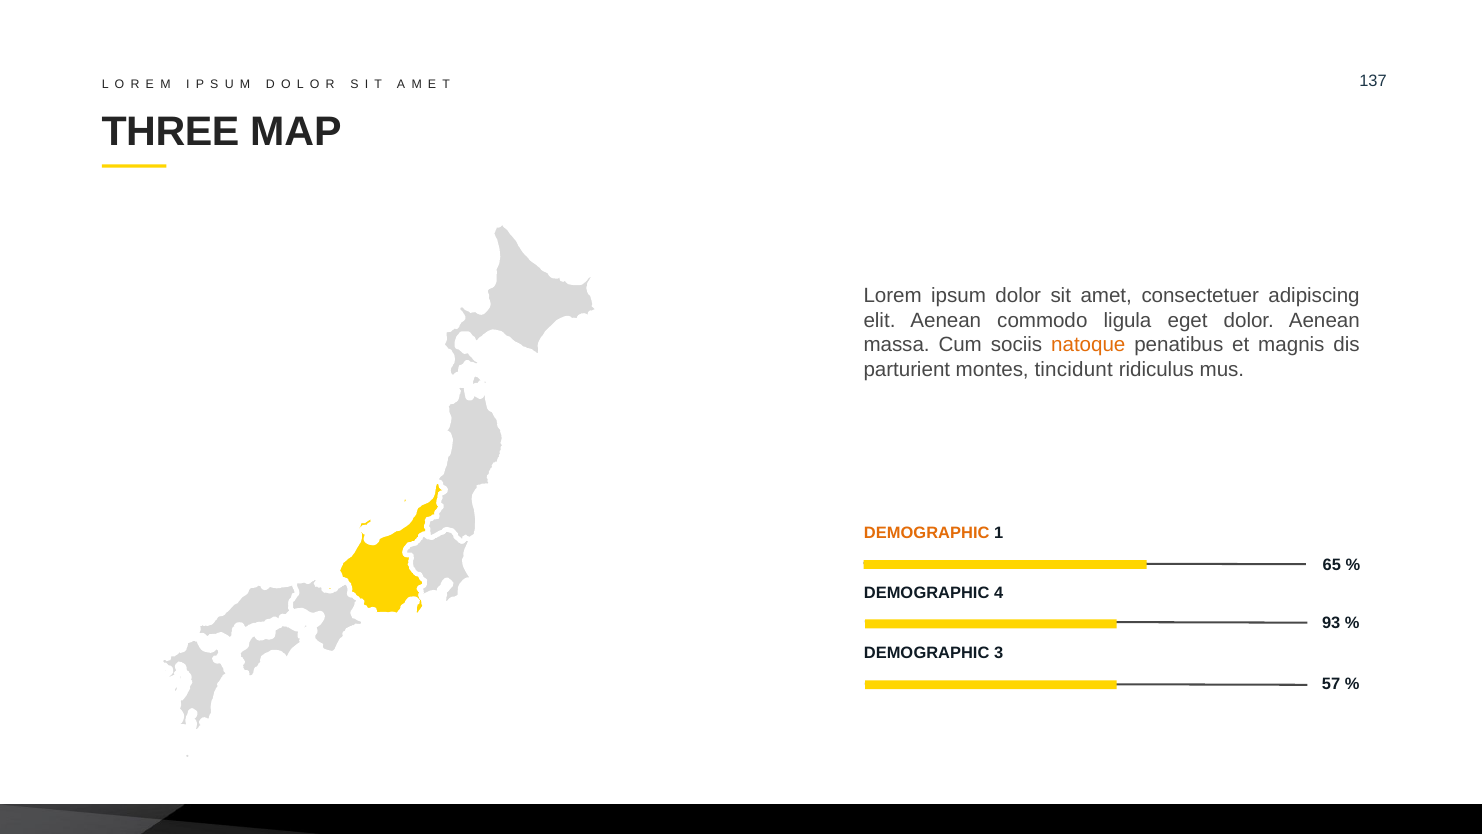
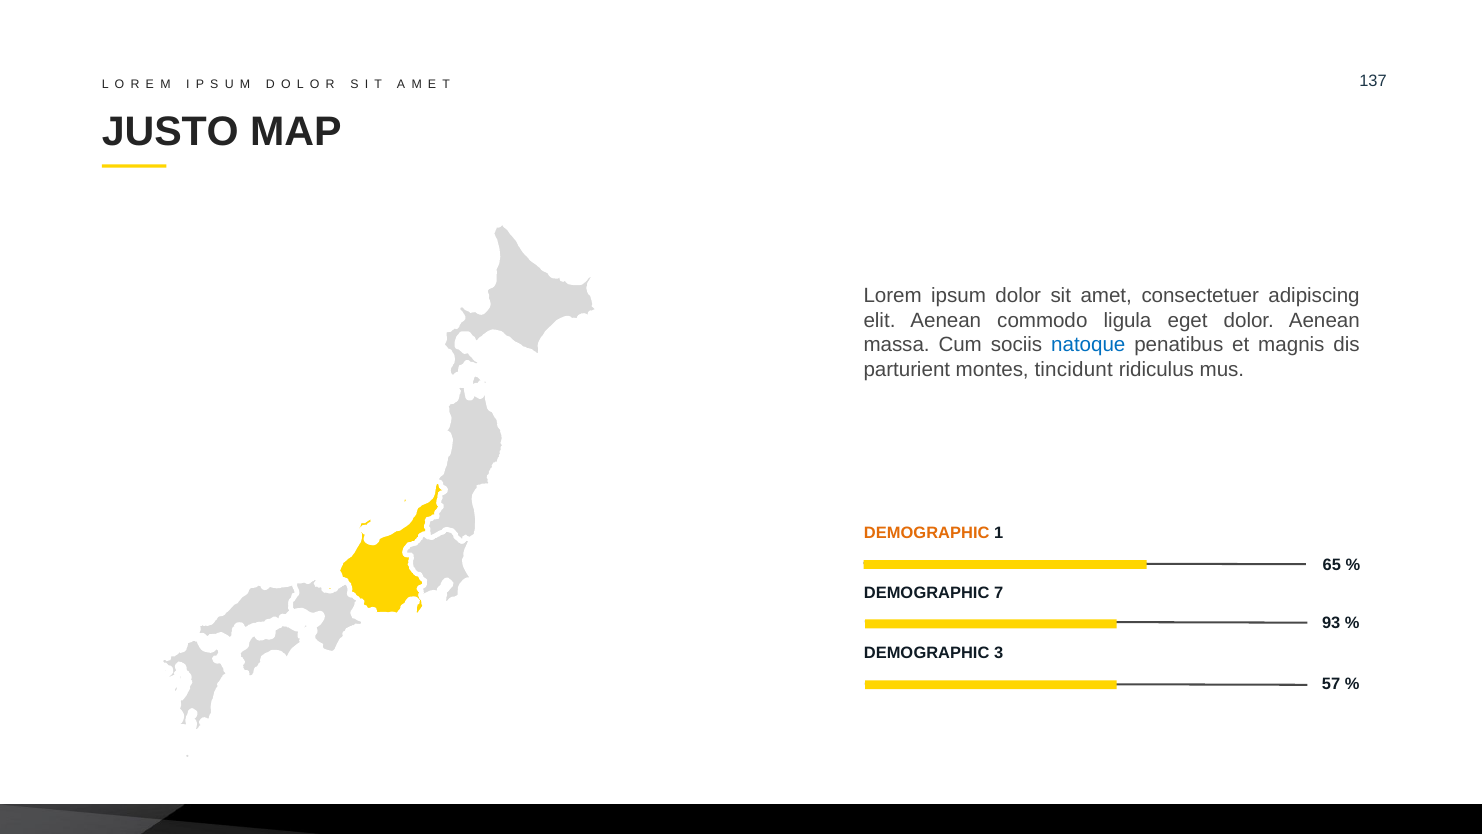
THREE: THREE -> JUSTO
natoque colour: orange -> blue
4: 4 -> 7
